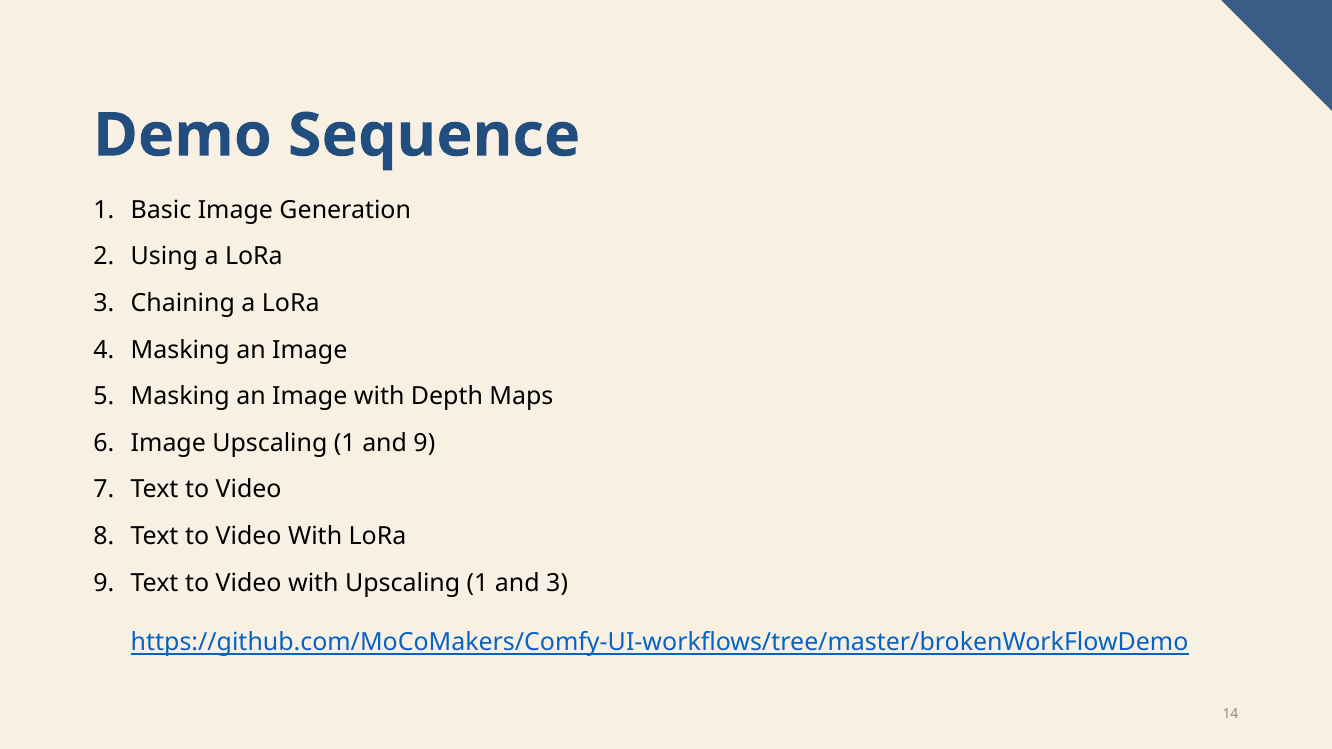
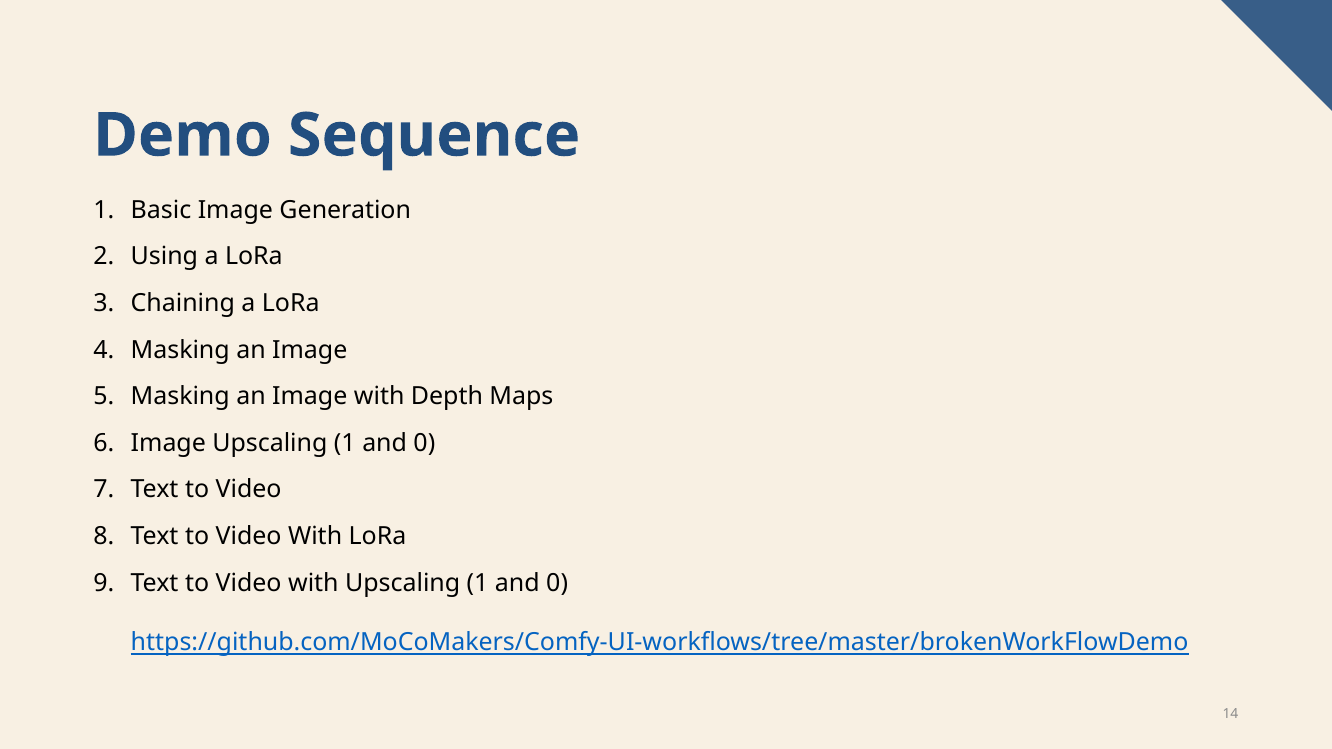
9 at (424, 443): 9 -> 0
3 at (557, 583): 3 -> 0
